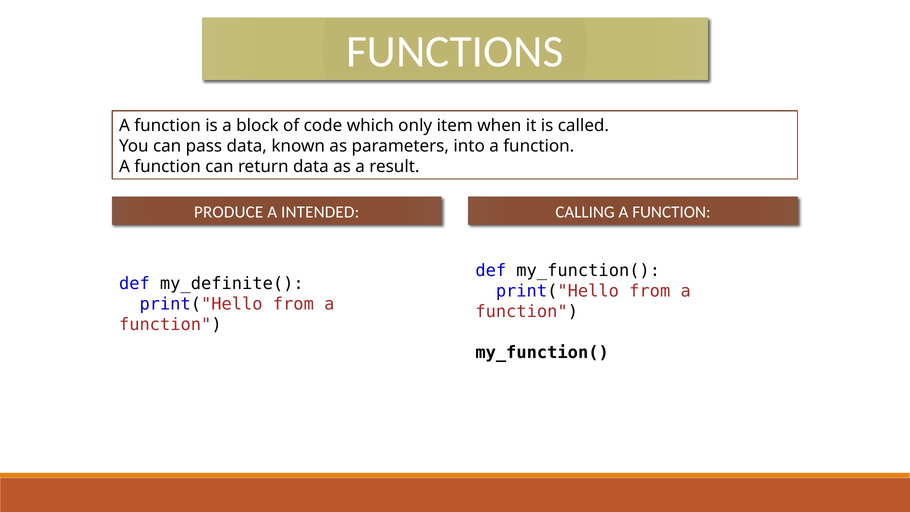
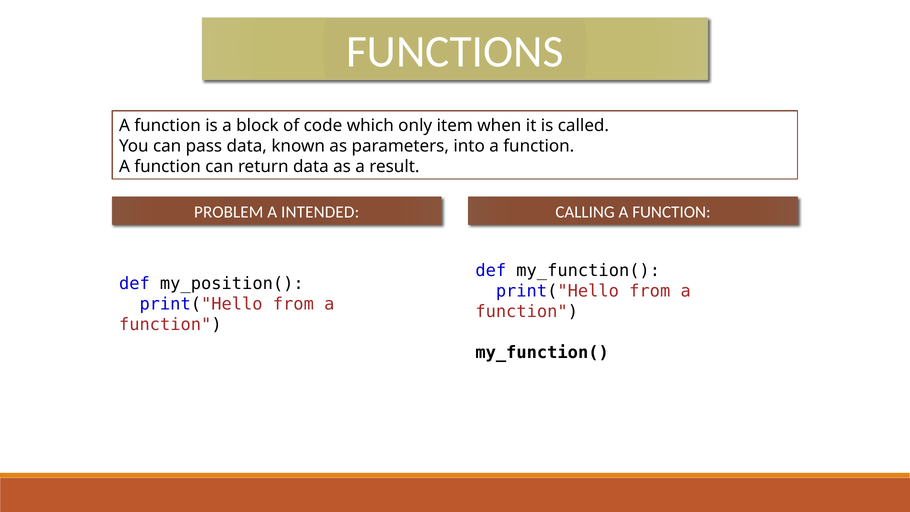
PRODUCE: PRODUCE -> PROBLEM
my_definite(: my_definite( -> my_position(
